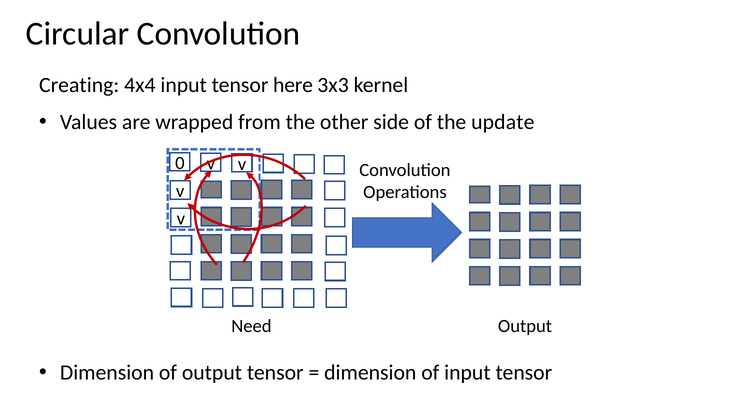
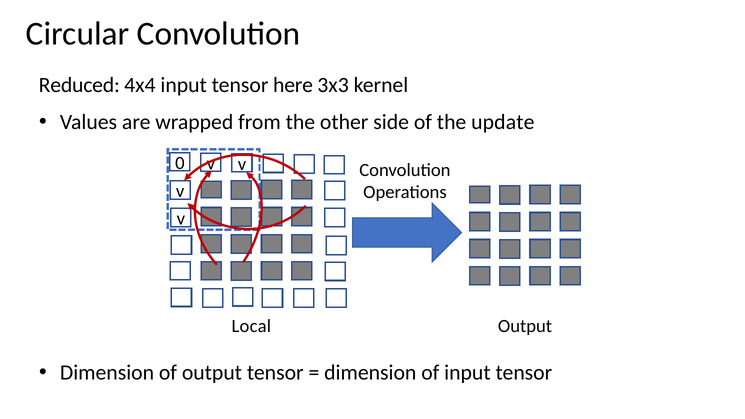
Creating: Creating -> Reduced
Need: Need -> Local
